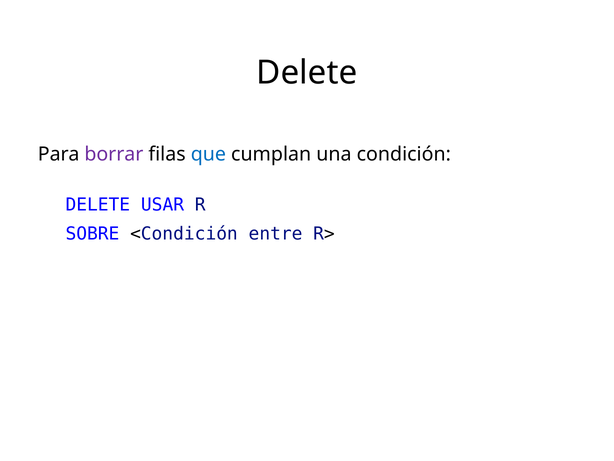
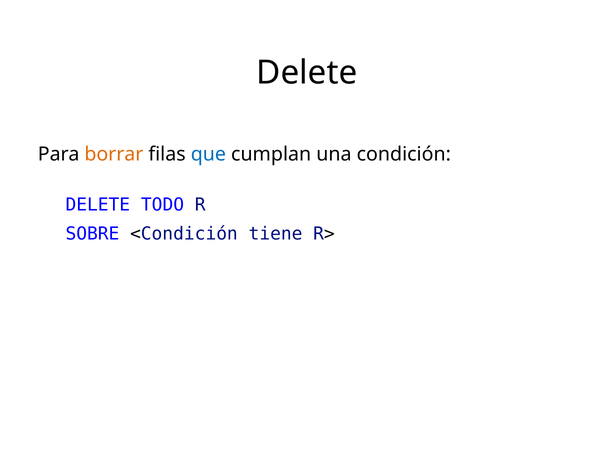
borrar colour: purple -> orange
USAR: USAR -> TODO
entre: entre -> tiene
